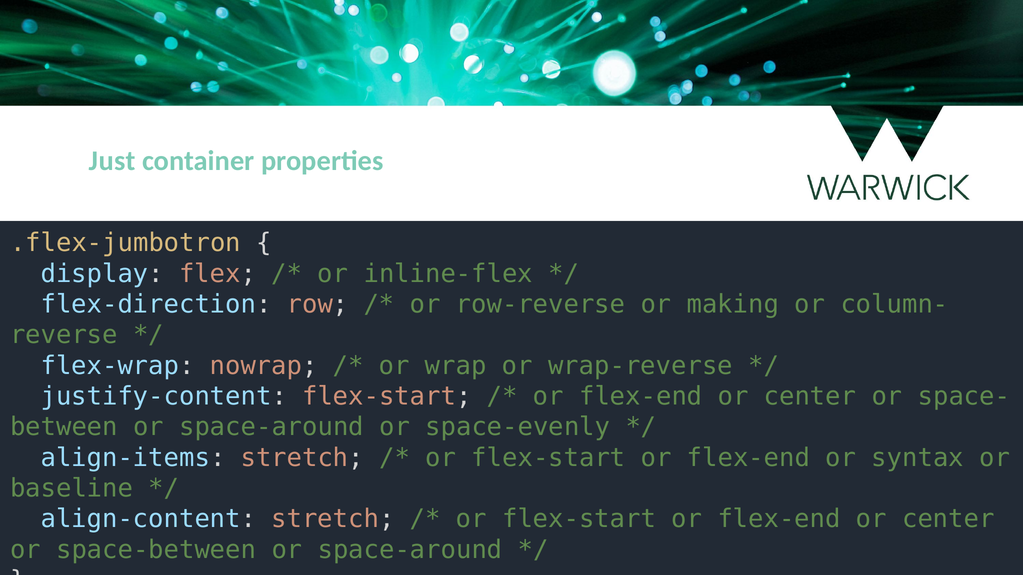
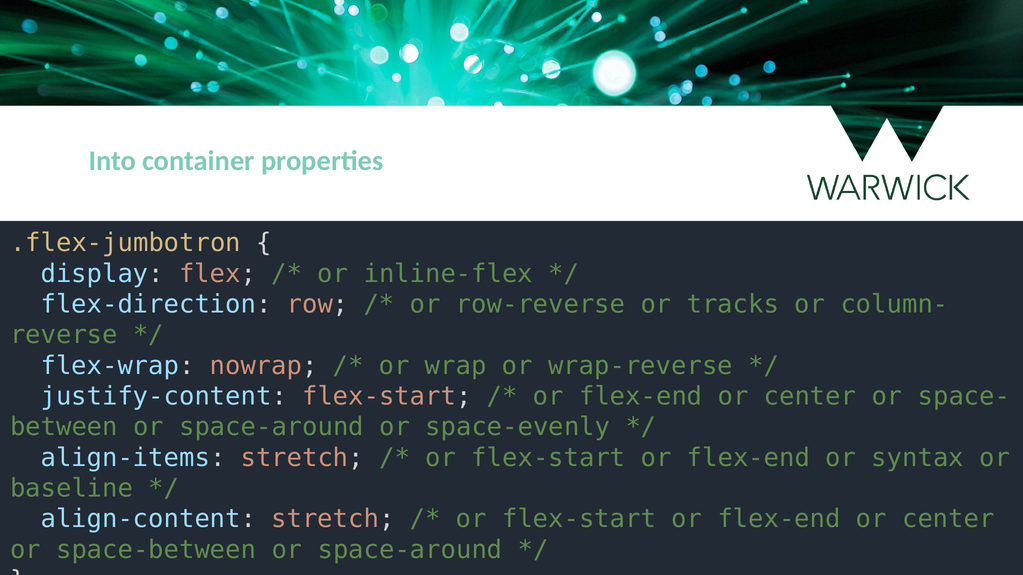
Just: Just -> Into
making: making -> tracks
